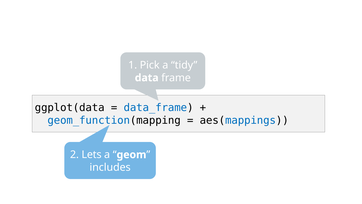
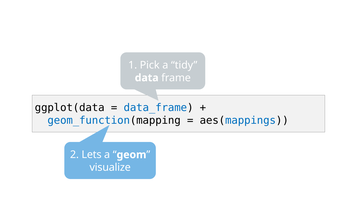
includes: includes -> visualize
